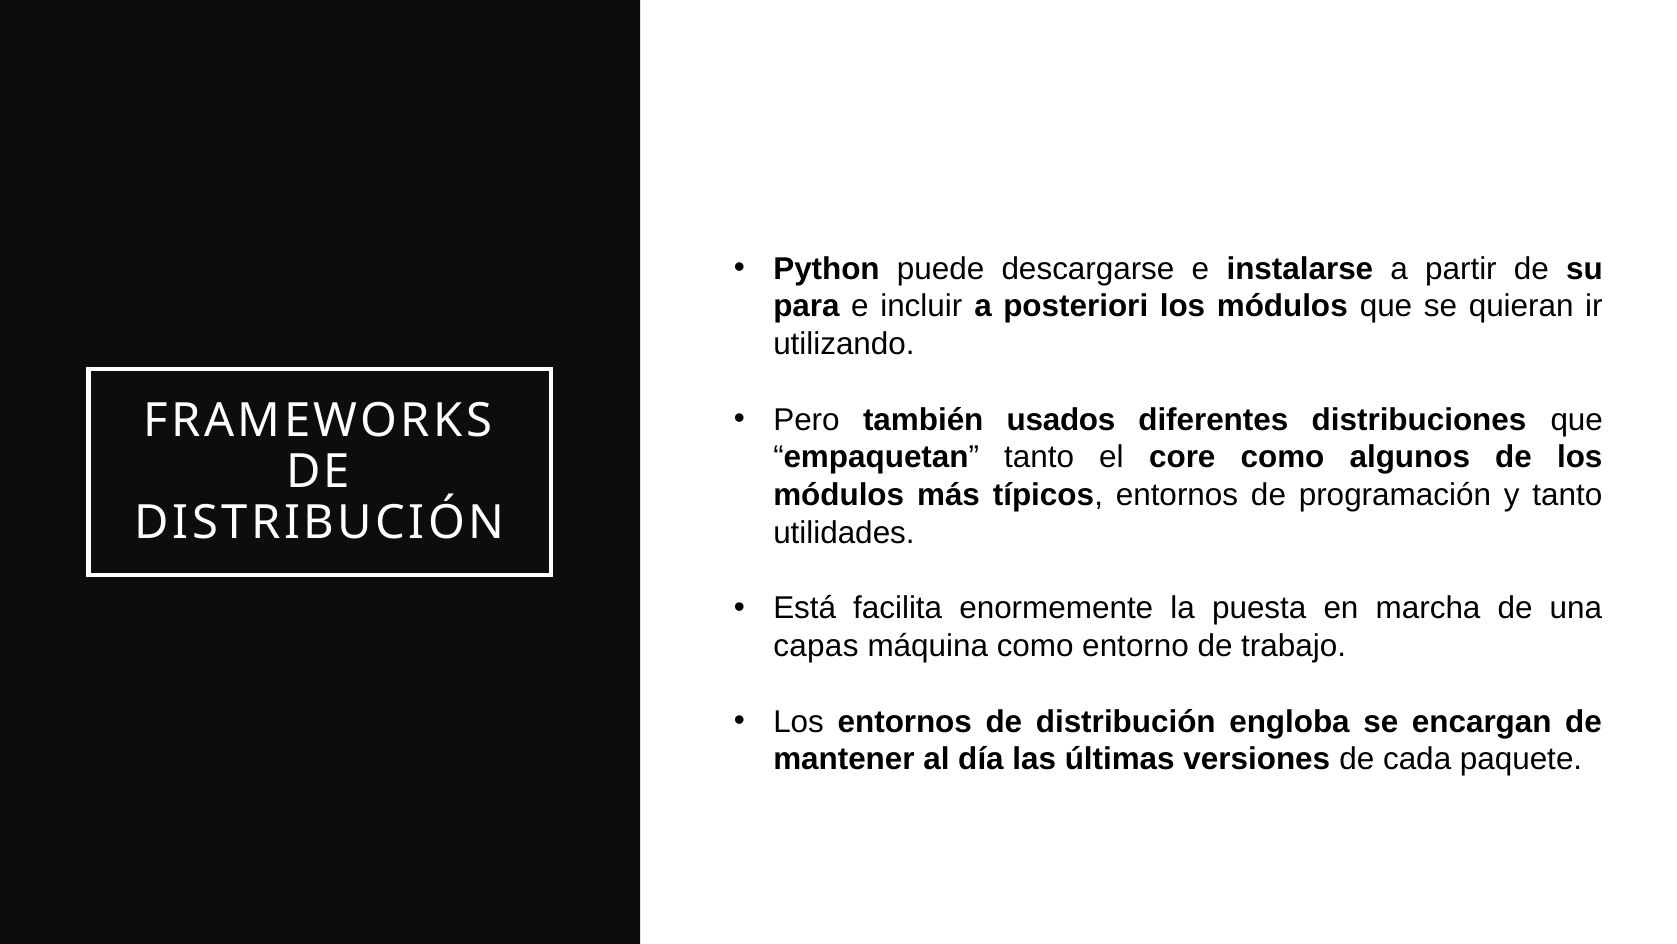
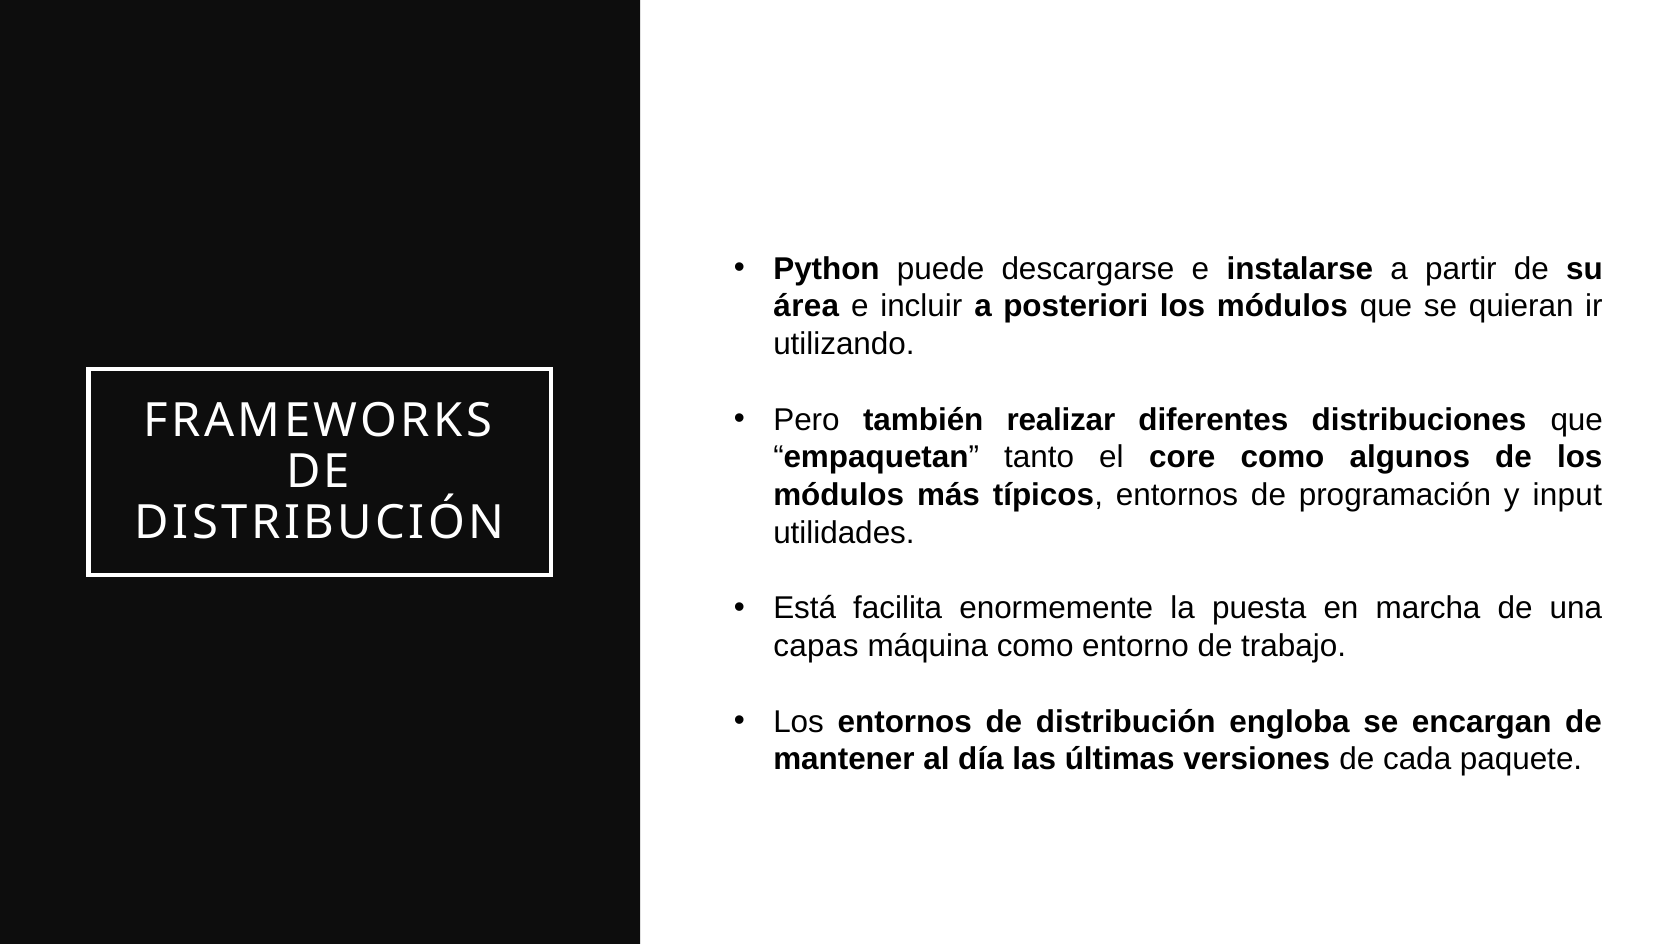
para: para -> área
usados: usados -> realizar
y tanto: tanto -> input
